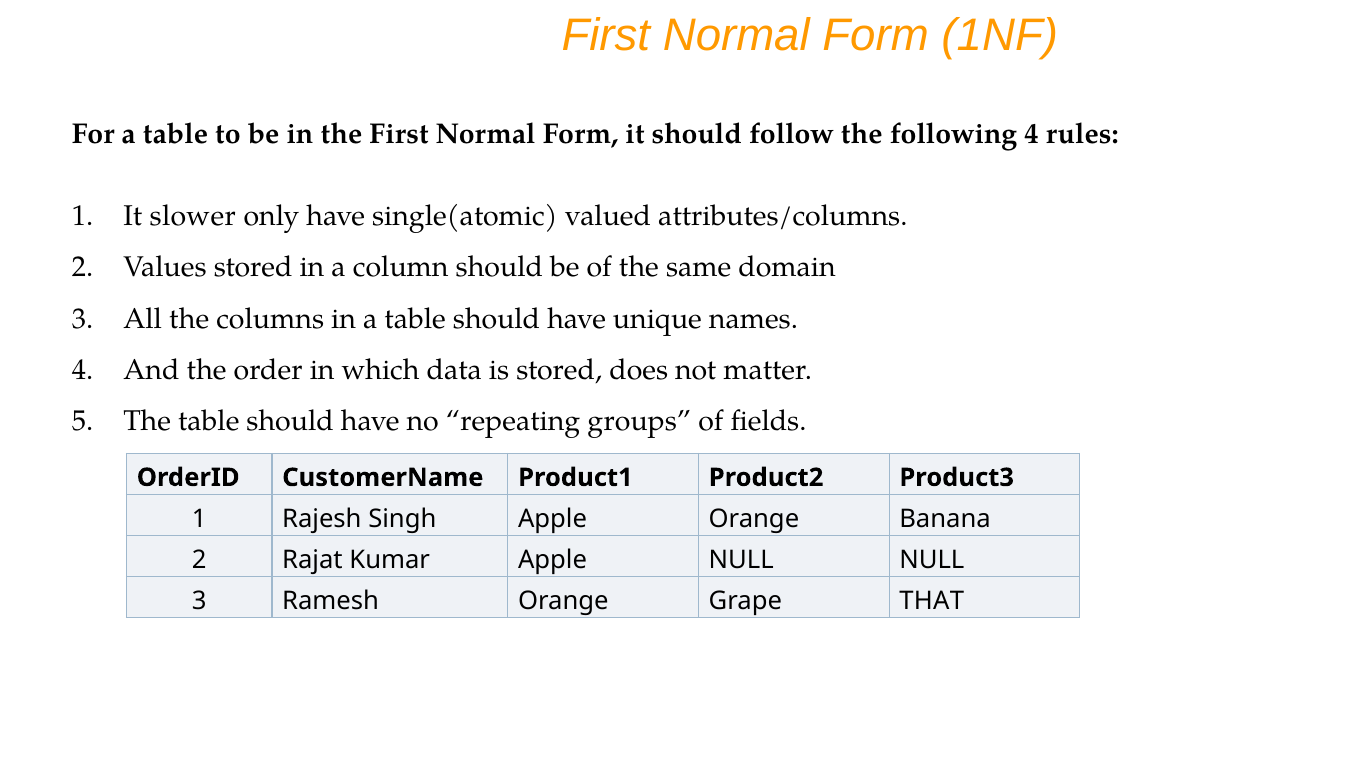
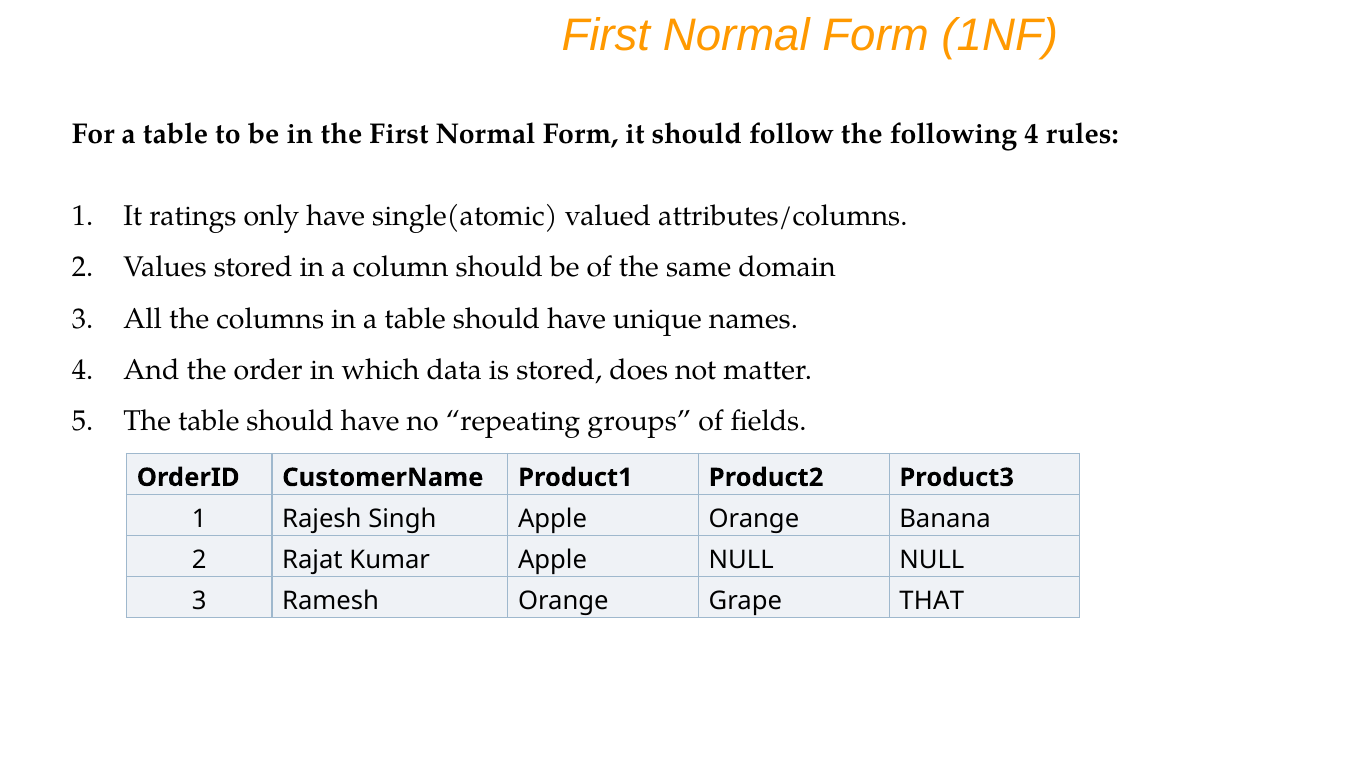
slower: slower -> ratings
